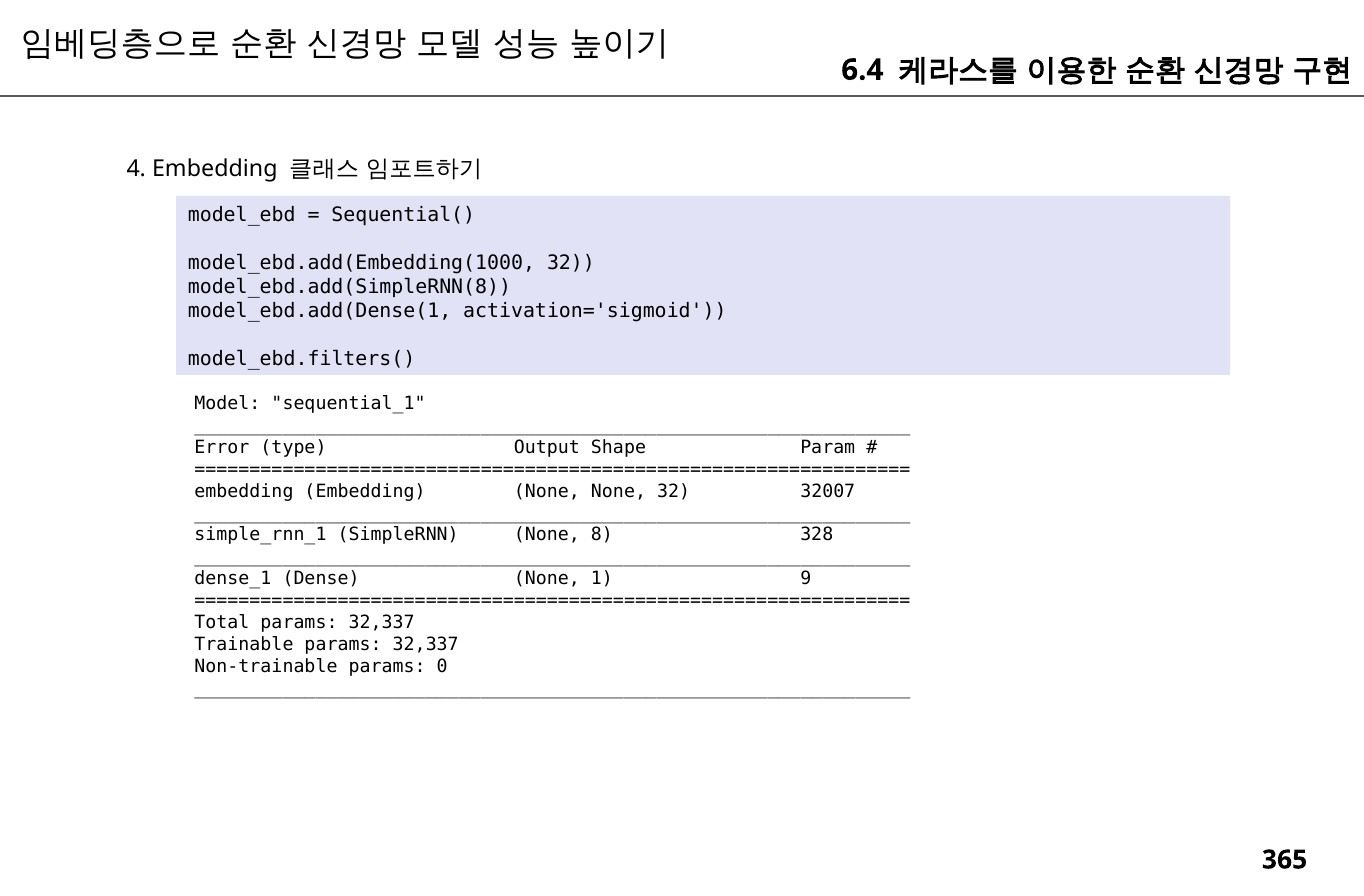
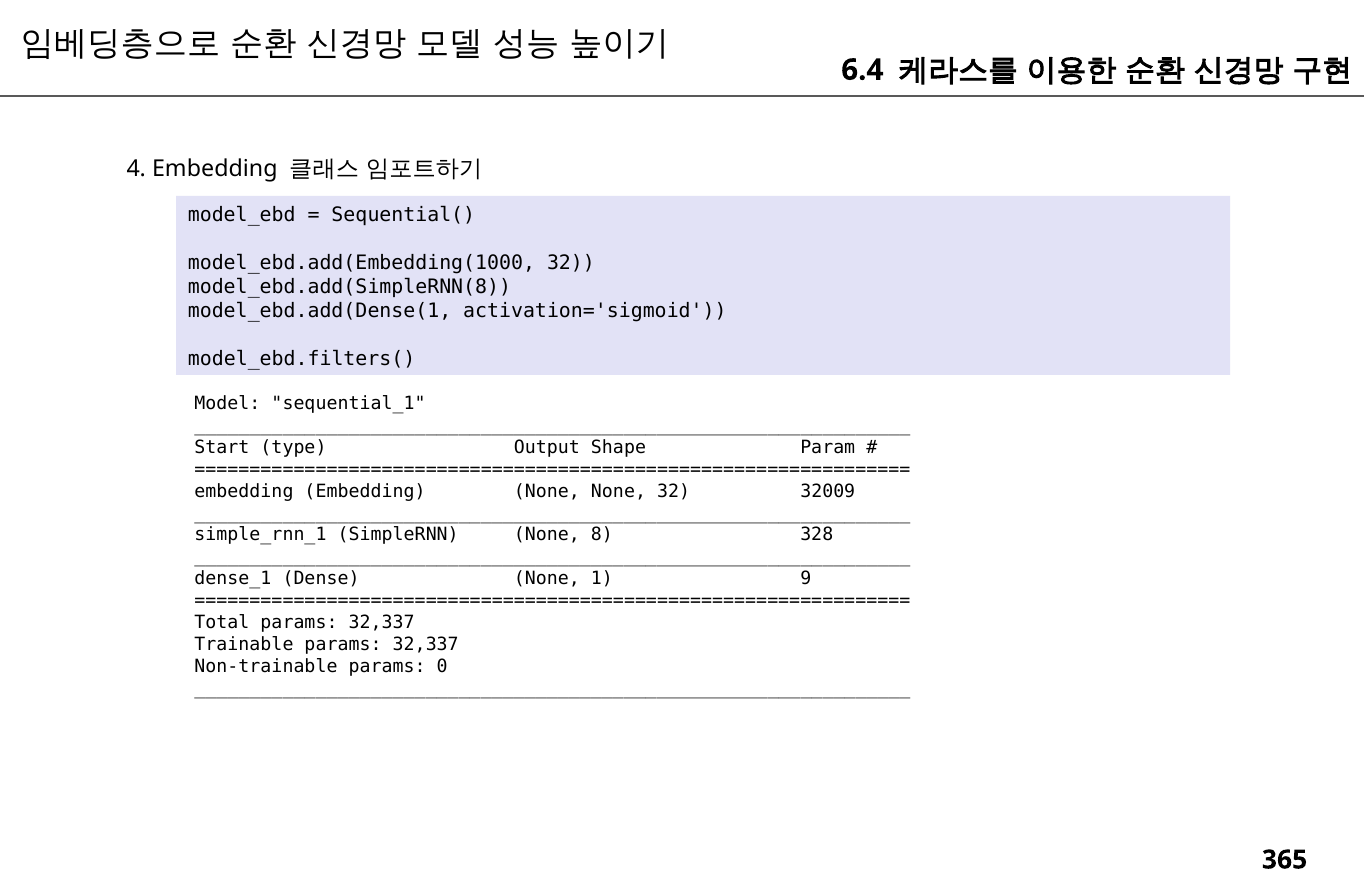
Error: Error -> Start
32007: 32007 -> 32009
